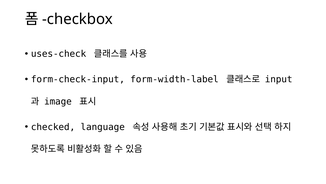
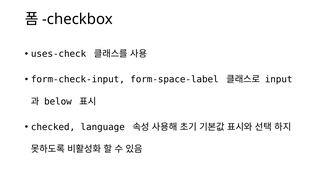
form-width-label: form-width-label -> form-space-label
image: image -> below
